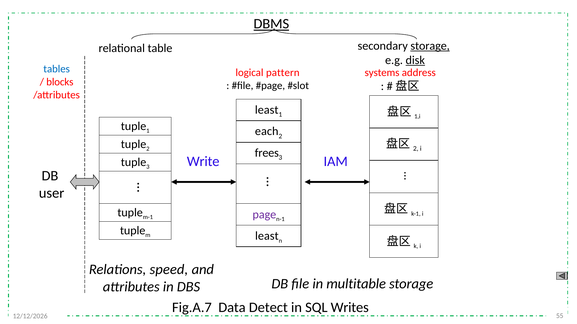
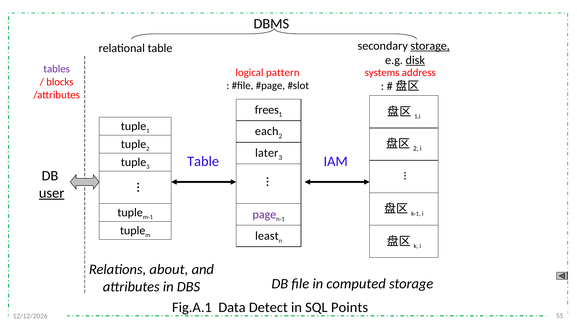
DBMS underline: present -> none
tables colour: blue -> purple
least at (267, 110): least -> frees
frees: frees -> later
Write at (203, 162): Write -> Table
user underline: none -> present
speed: speed -> about
multitable: multitable -> computed
Fig.A.7: Fig.A.7 -> Fig.A.1
Writes: Writes -> Points
